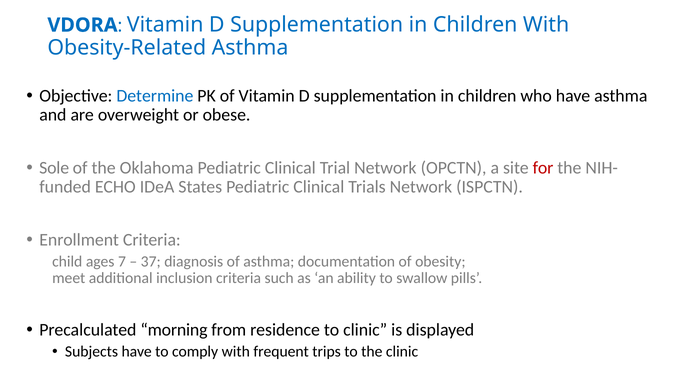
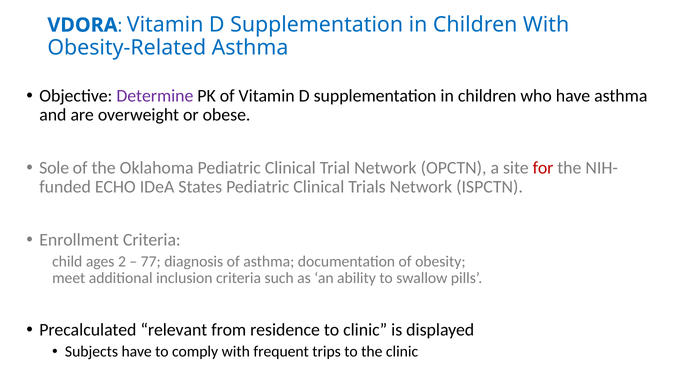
Determine colour: blue -> purple
7: 7 -> 2
37: 37 -> 77
morning: morning -> relevant
